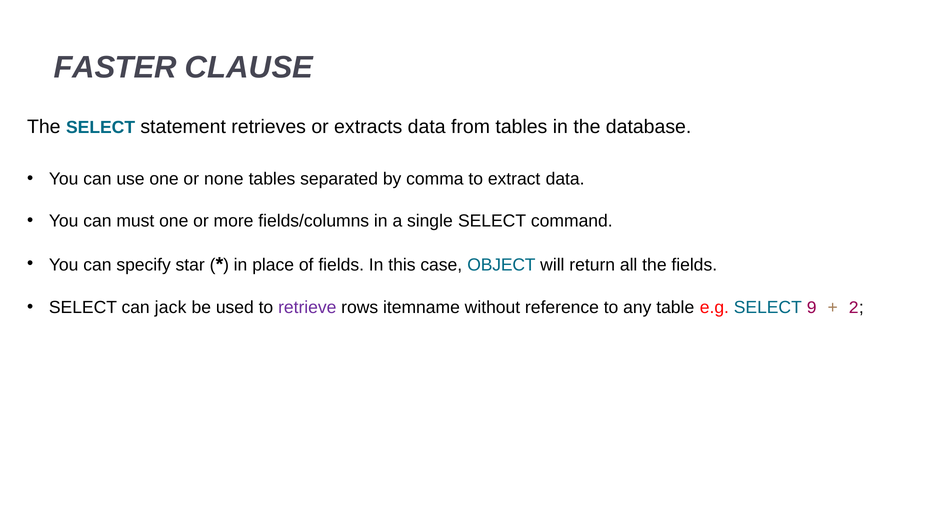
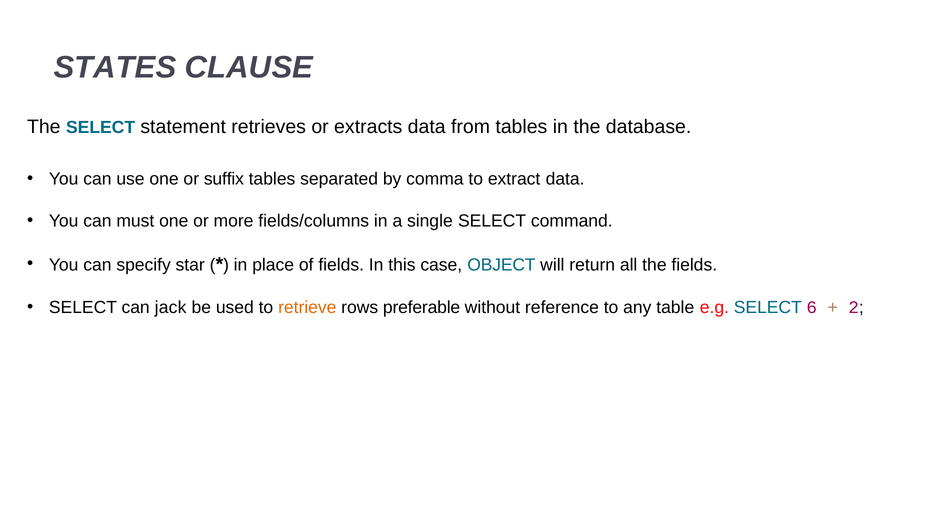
FASTER: FASTER -> STATES
none: none -> suffix
retrieve colour: purple -> orange
itemname: itemname -> preferable
9: 9 -> 6
